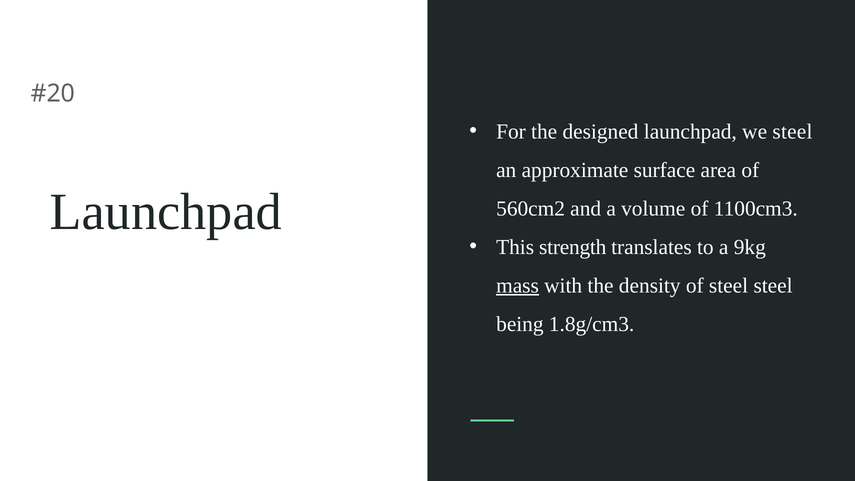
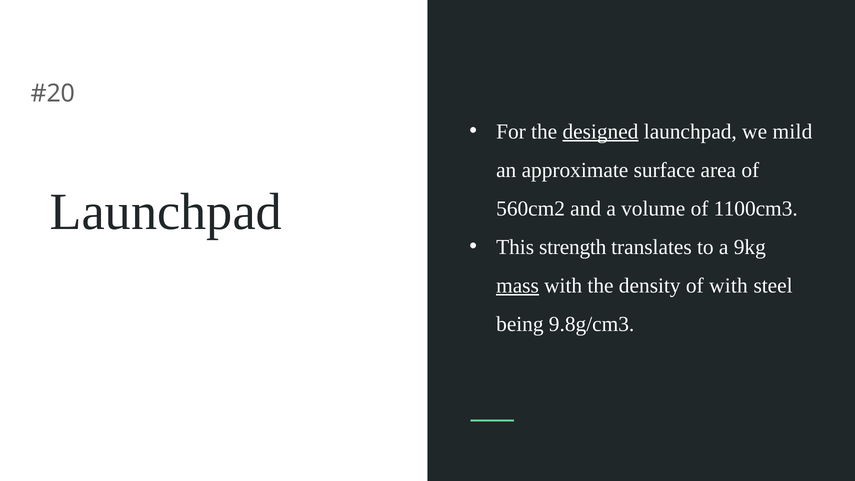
designed underline: none -> present
we steel: steel -> mild
of steel: steel -> with
1.8g/cm3: 1.8g/cm3 -> 9.8g/cm3
